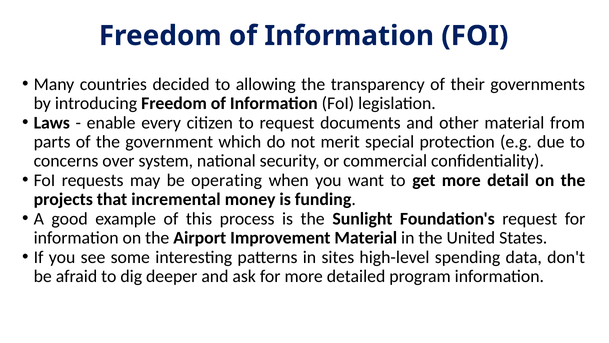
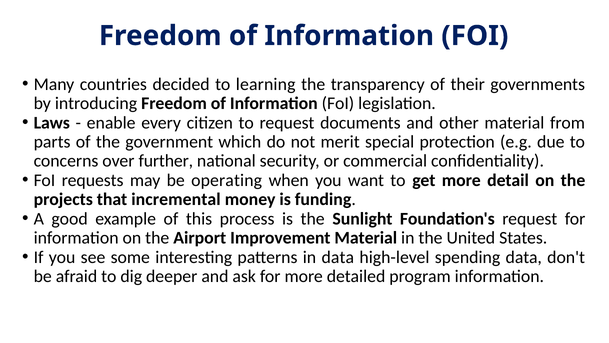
allowing: allowing -> learning
system: system -> further
in sites: sites -> data
